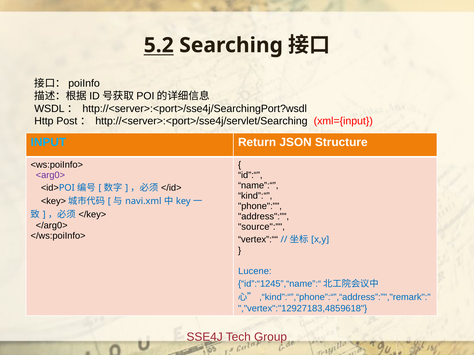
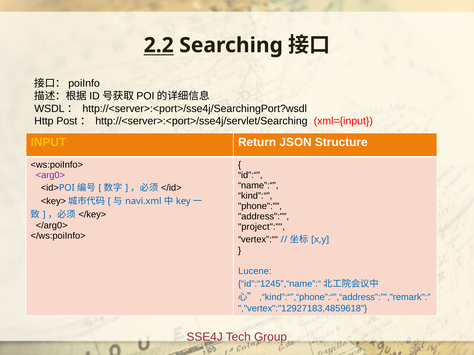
5.2: 5.2 -> 2.2
INPUT colour: light blue -> yellow
source: source -> project
